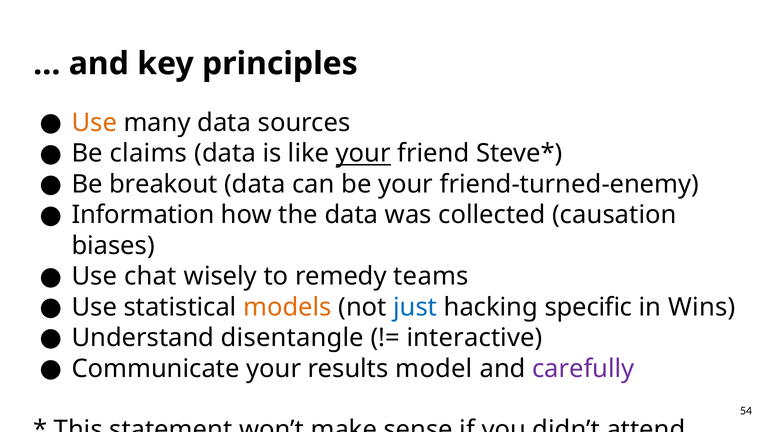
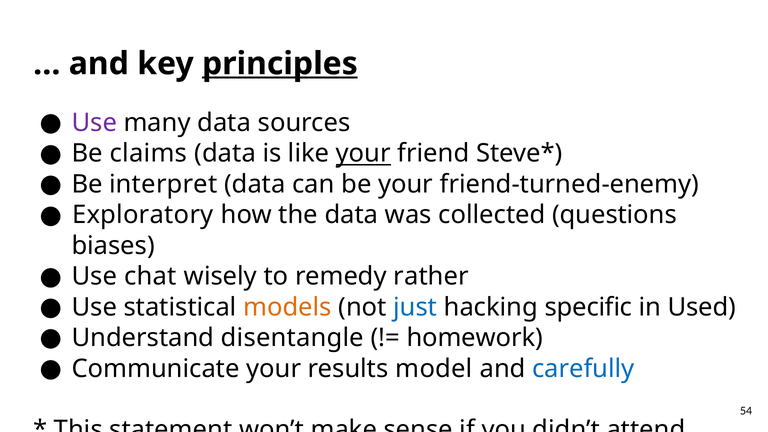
principles underline: none -> present
Use at (94, 123) colour: orange -> purple
breakout: breakout -> interpret
Information: Information -> Exploratory
causation: causation -> questions
teams: teams -> rather
Wins: Wins -> Used
interactive: interactive -> homework
carefully colour: purple -> blue
